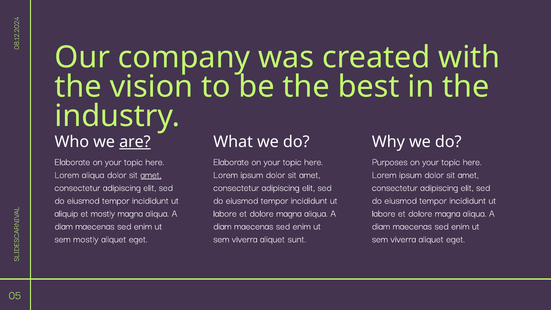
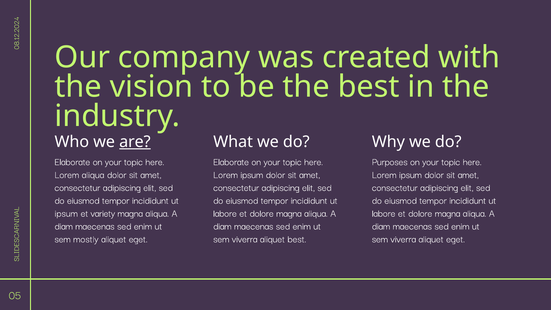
amet at (151, 174) underline: present -> none
aliquip at (66, 213): aliquip -> ipsum
et mostly: mostly -> variety
aliquet sunt: sunt -> best
